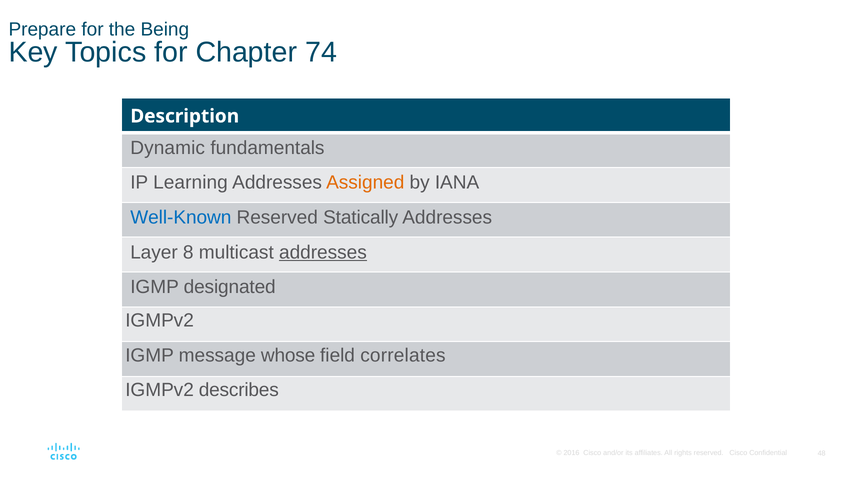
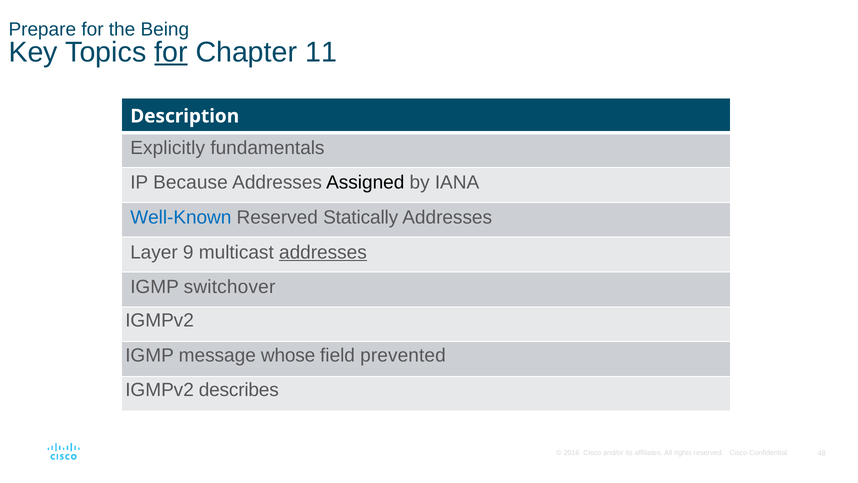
for at (171, 52) underline: none -> present
74: 74 -> 11
Dynamic: Dynamic -> Explicitly
Learning: Learning -> Because
Assigned colour: orange -> black
8: 8 -> 9
designated: designated -> switchover
correlates: correlates -> prevented
